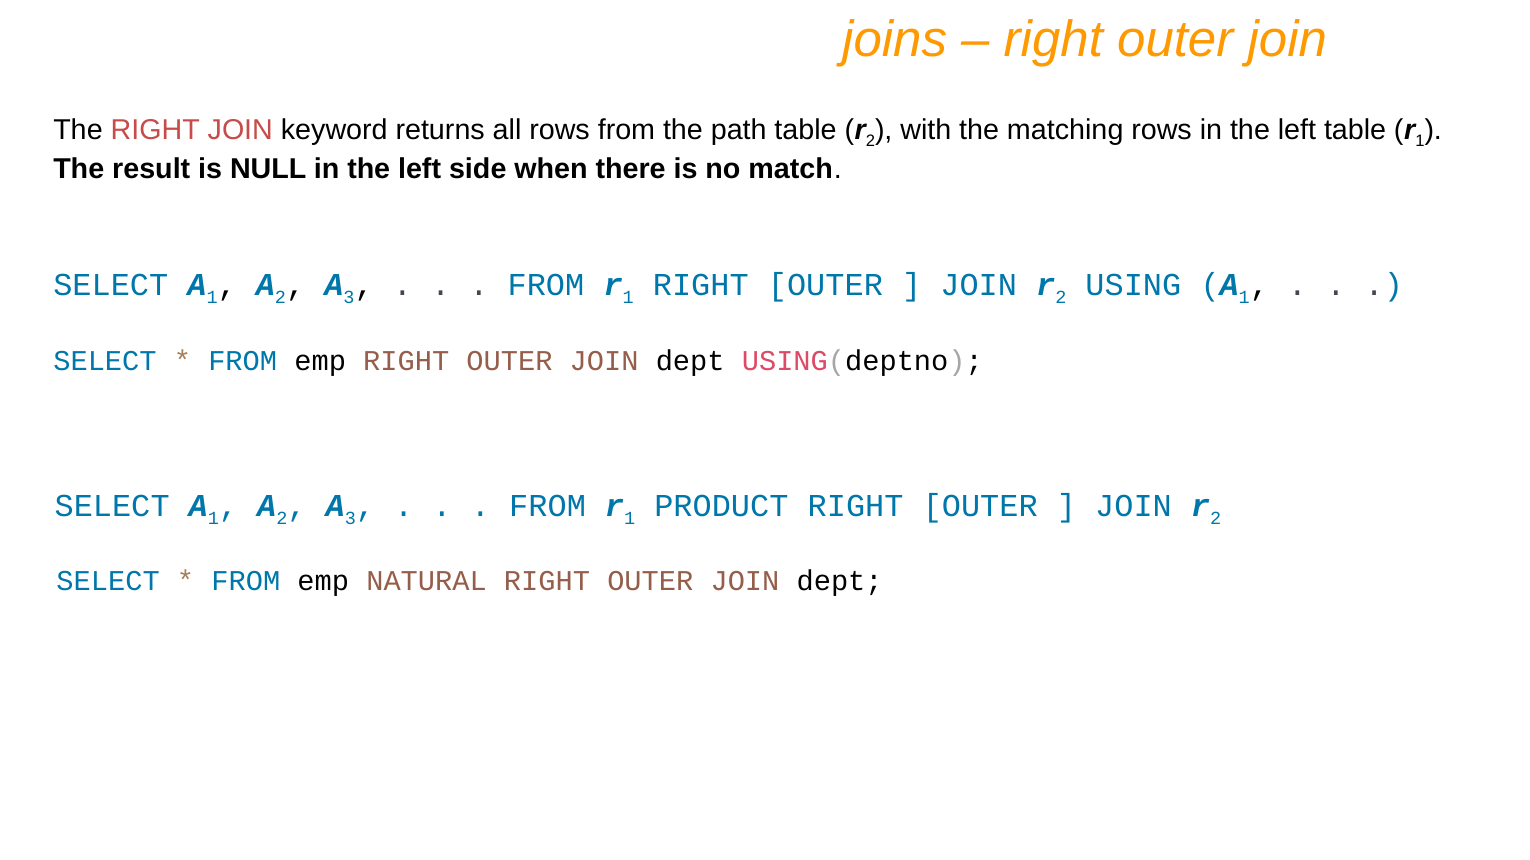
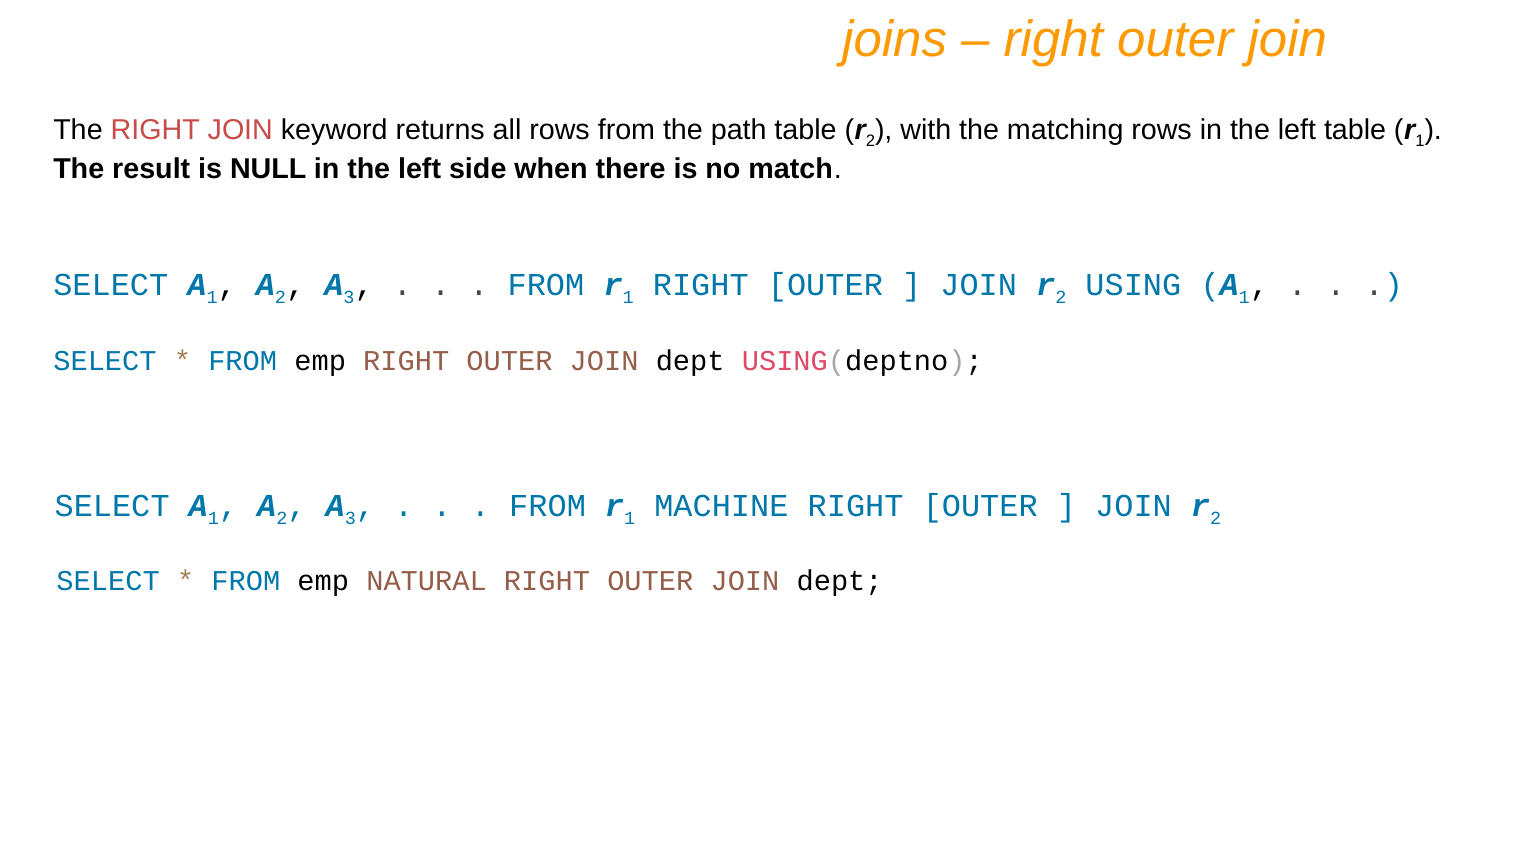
PRODUCT: PRODUCT -> MACHINE
